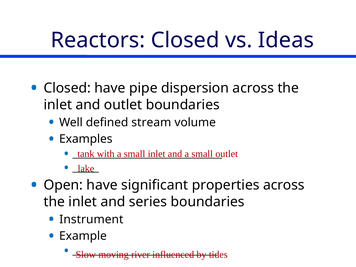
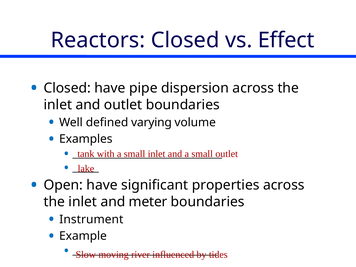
Ideas: Ideas -> Effect
stream: stream -> varying
series: series -> meter
